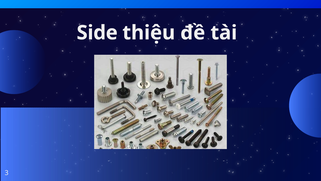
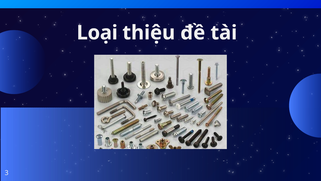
Side: Side -> Loại
